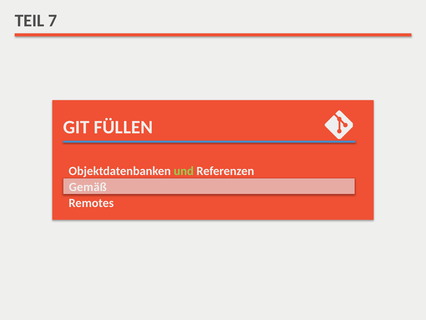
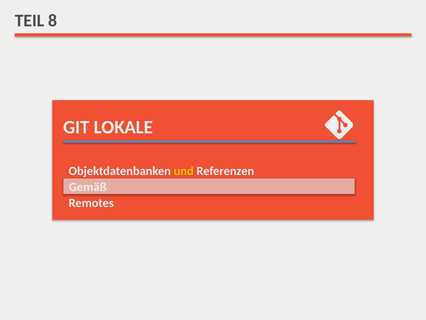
7: 7 -> 8
FÜLLEN: FÜLLEN -> LOKALE
und colour: light green -> yellow
